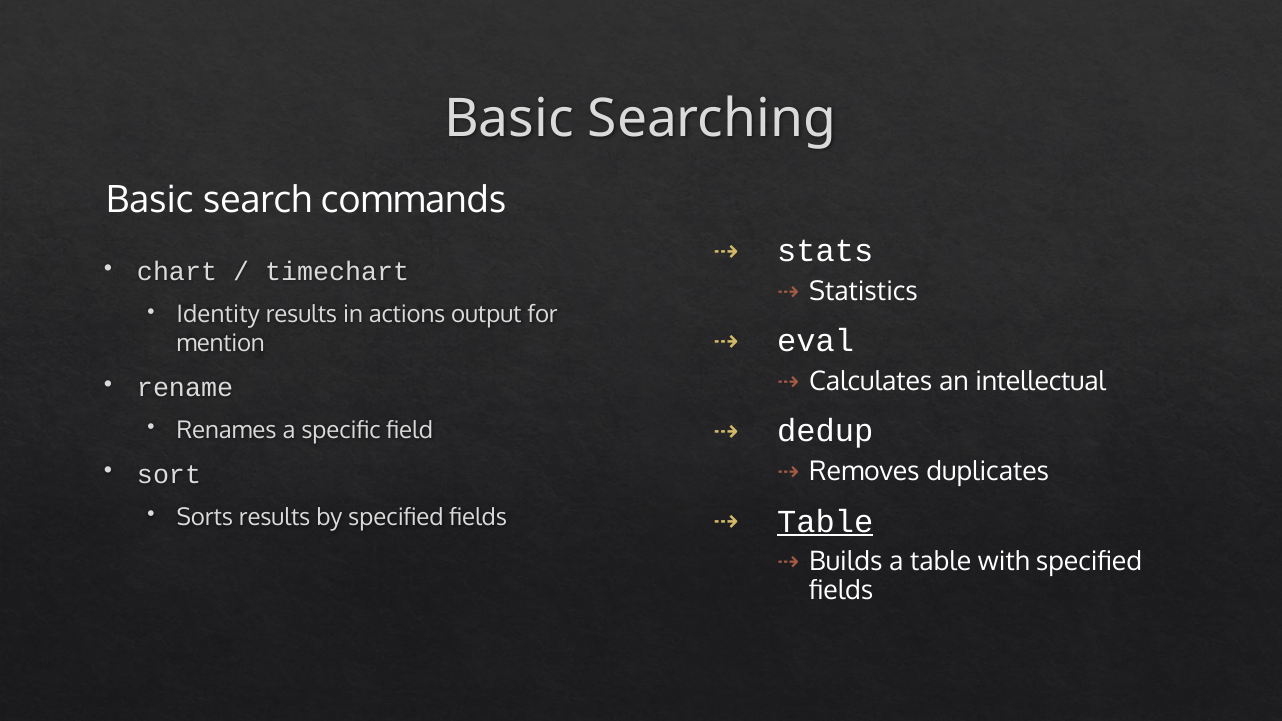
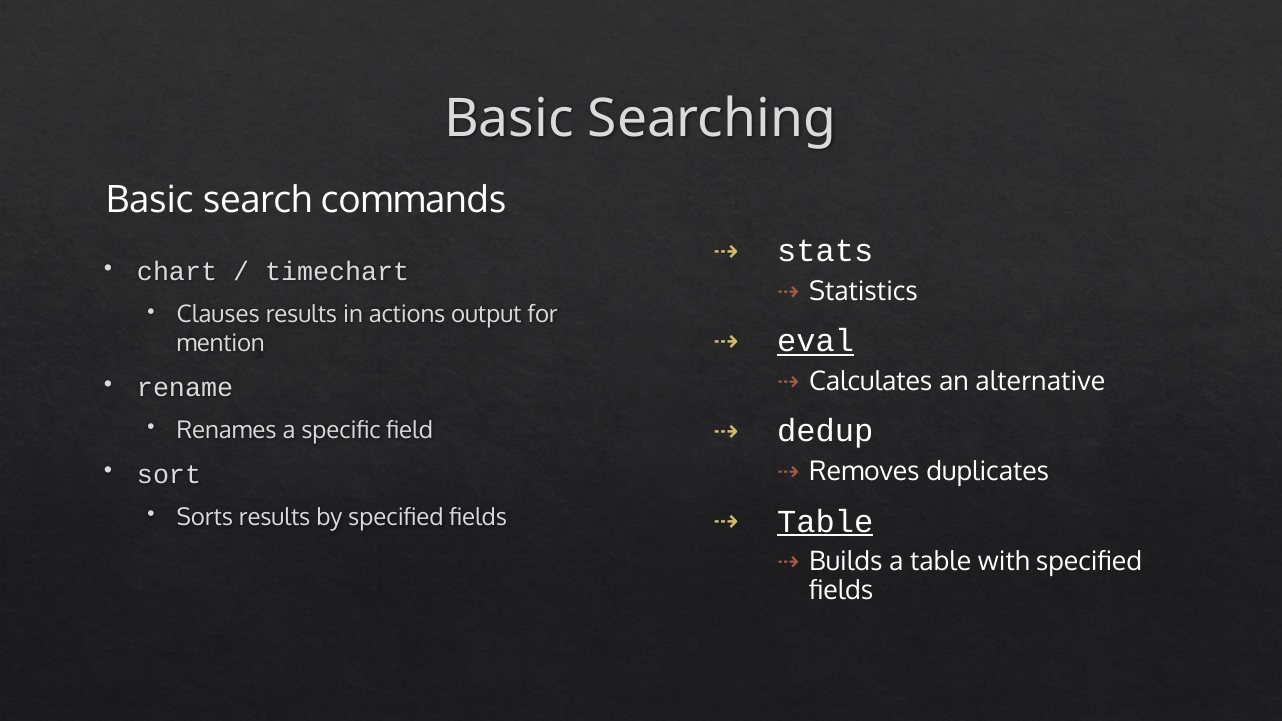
Identity: Identity -> Clauses
eval underline: none -> present
intellectual: intellectual -> alternative
